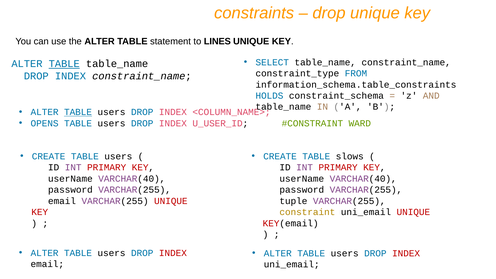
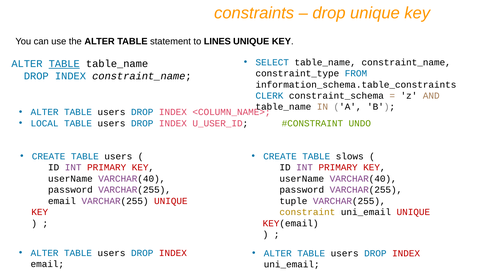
HOLDS: HOLDS -> CLERK
TABLE at (78, 112) underline: present -> none
OPENS: OPENS -> LOCAL
WARD: WARD -> UNDO
